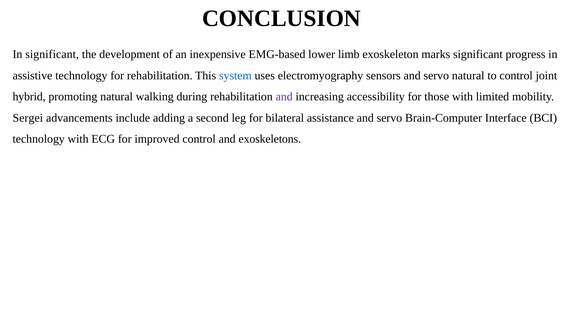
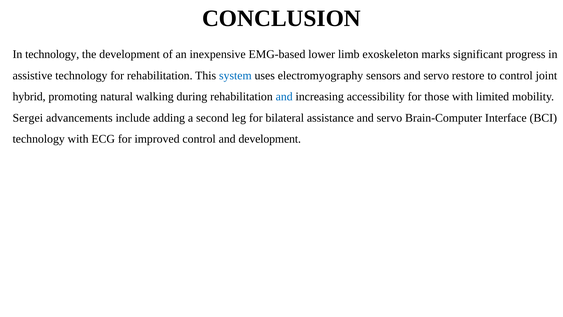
In significant: significant -> technology
servo natural: natural -> restore
and at (284, 97) colour: purple -> blue
and exoskeletons: exoskeletons -> development
